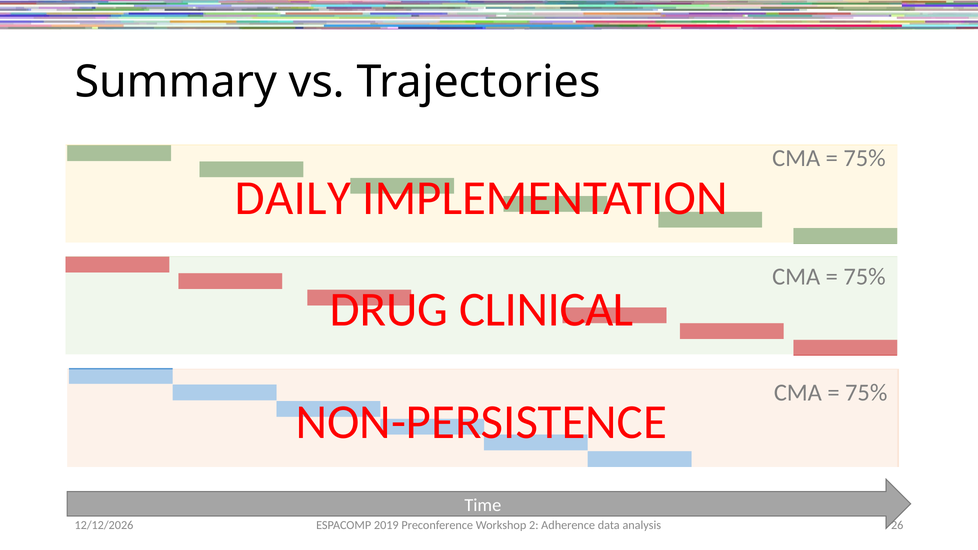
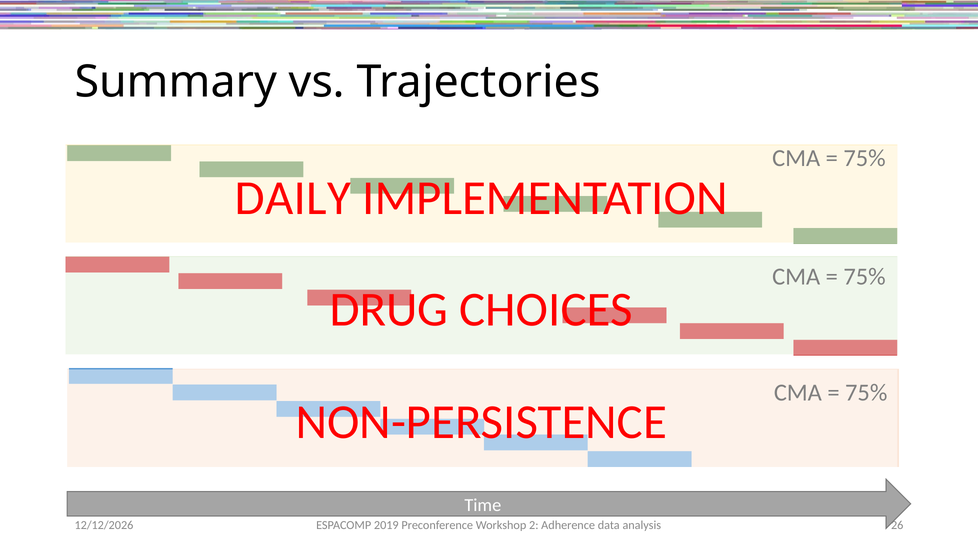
CLINICAL: CLINICAL -> CHOICES
